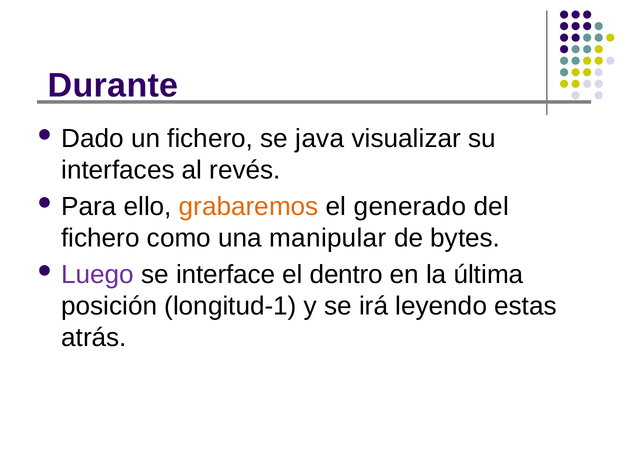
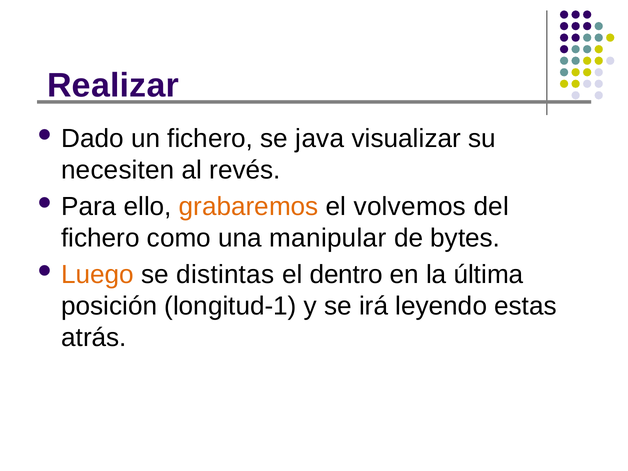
Durante: Durante -> Realizar
interfaces: interfaces -> necesiten
generado: generado -> volvemos
Luego colour: purple -> orange
interface: interface -> distintas
